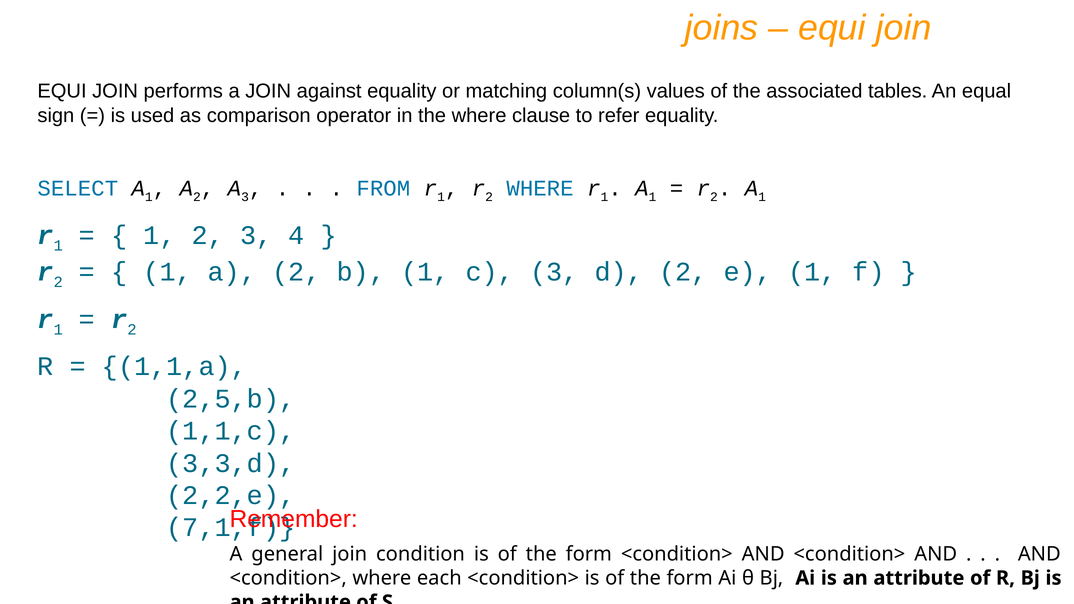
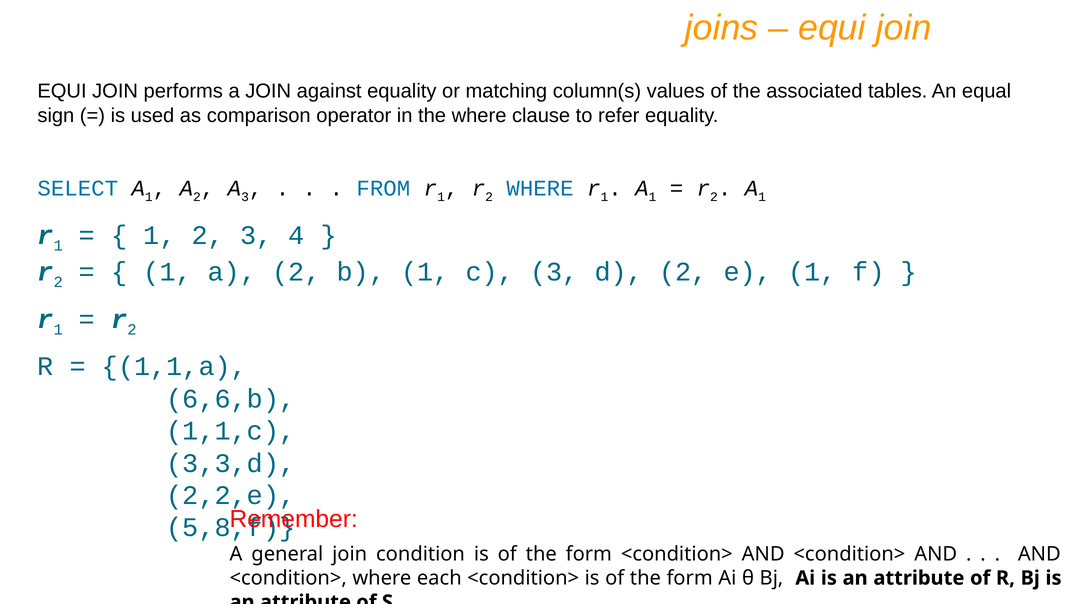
2,5,b: 2,5,b -> 6,6,b
7,1,f: 7,1,f -> 5,8,f
